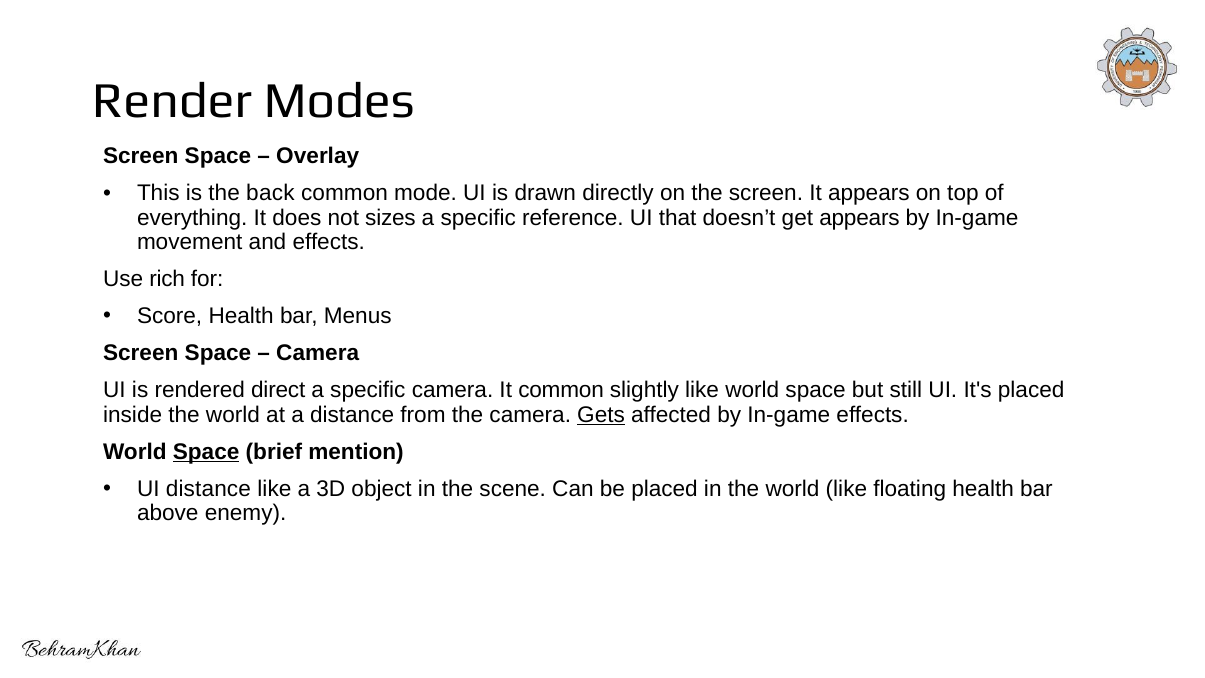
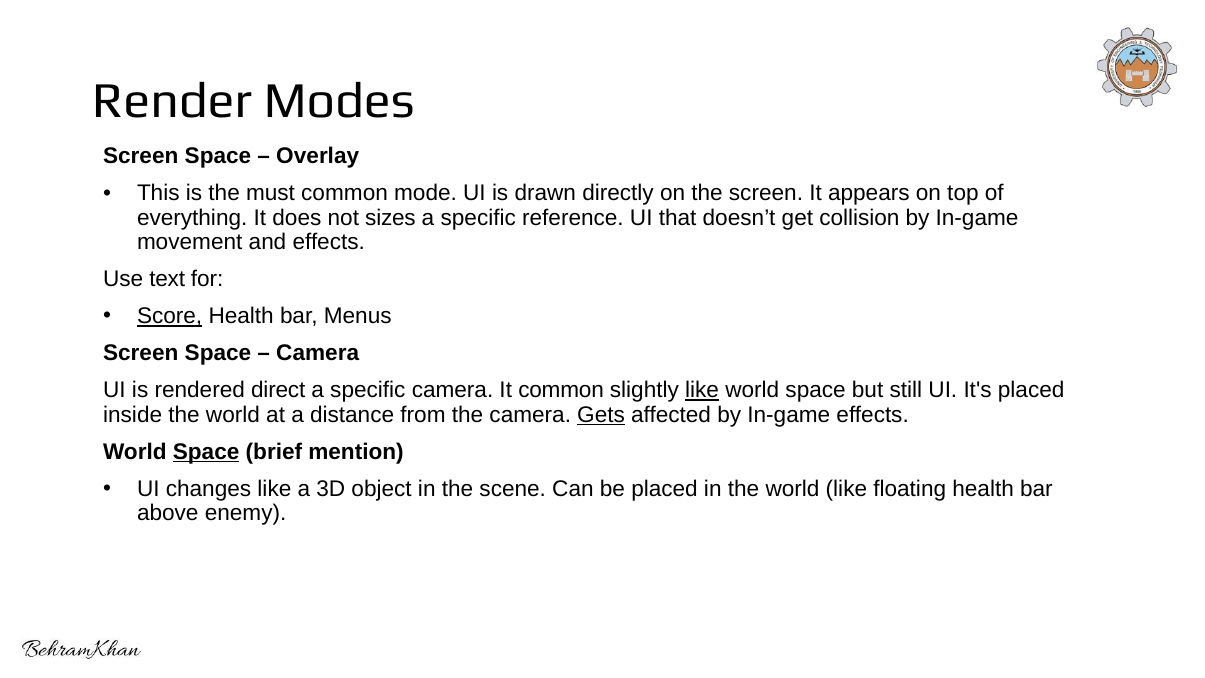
back: back -> must
get appears: appears -> collision
rich: rich -> text
Score underline: none -> present
like at (702, 390) underline: none -> present
UI distance: distance -> changes
